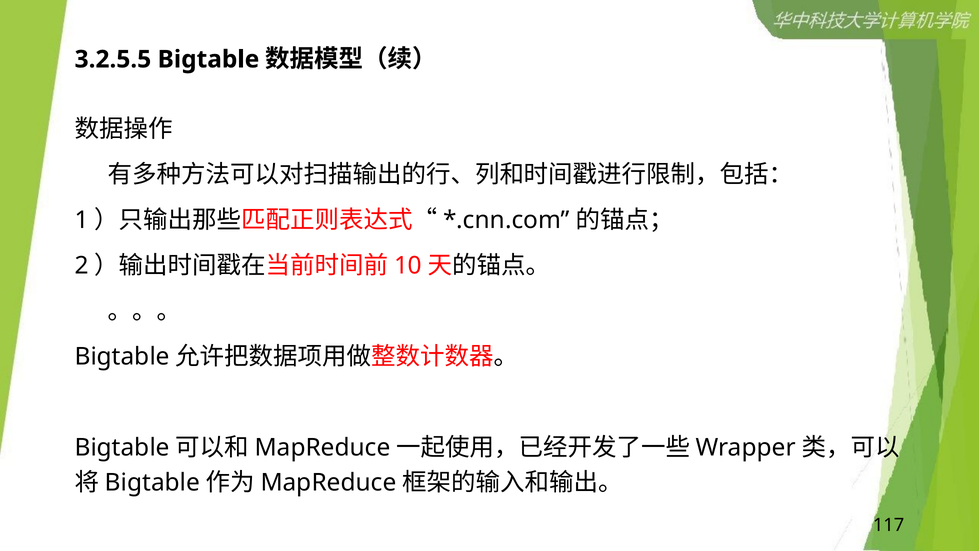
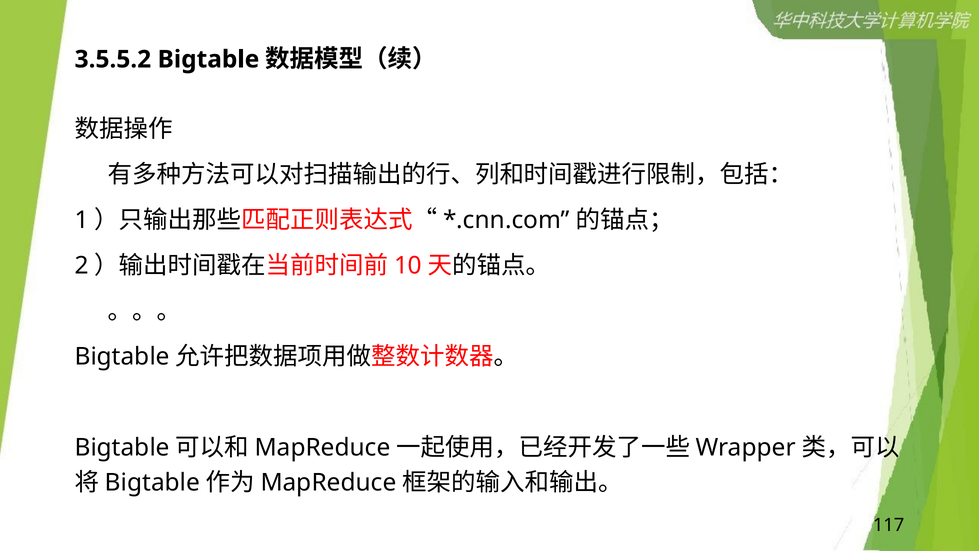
3.2.5.5: 3.2.5.5 -> 3.5.5.2
